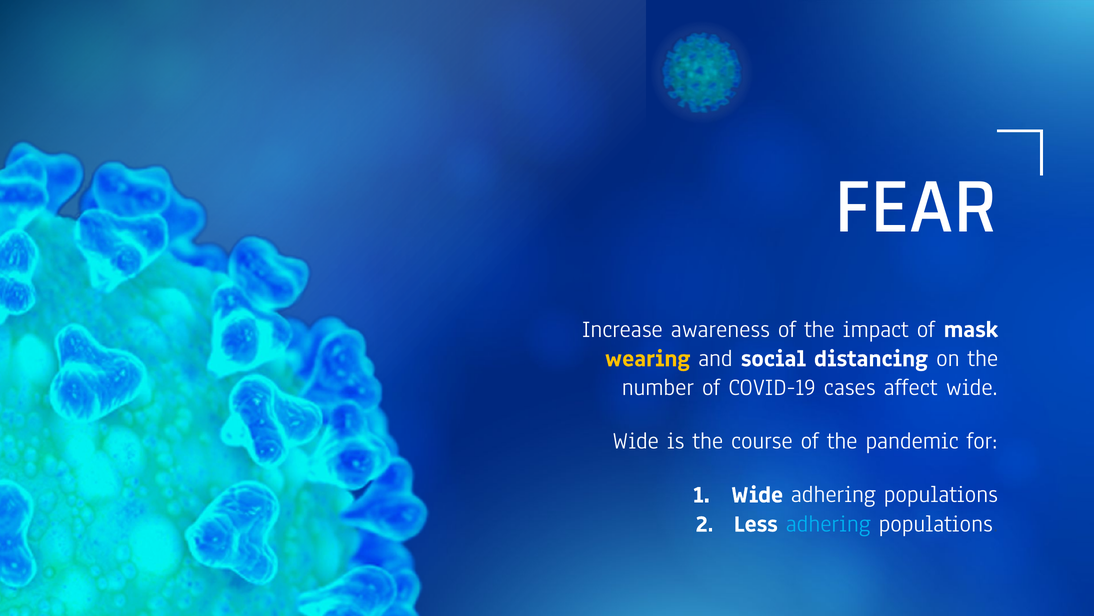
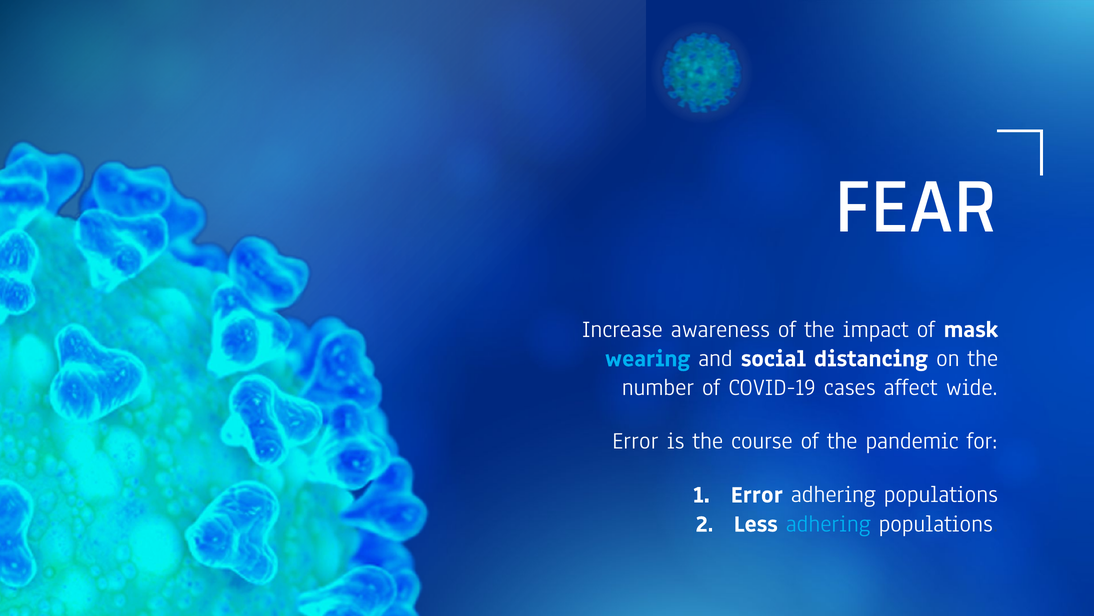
wearing colour: yellow -> light blue
Wide at (636, 441): Wide -> Error
Wide at (757, 494): Wide -> Error
